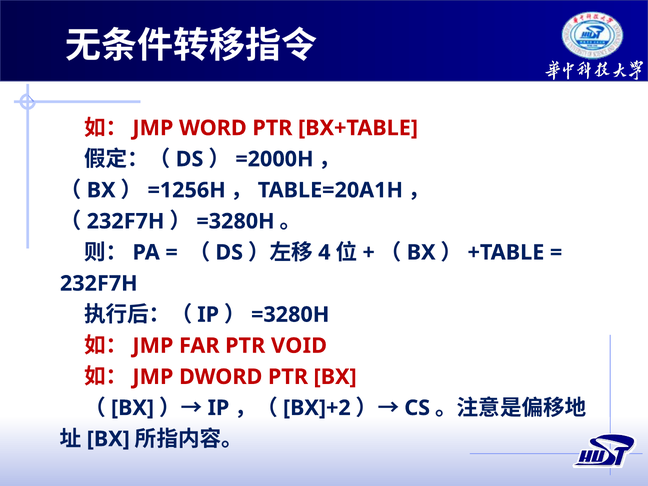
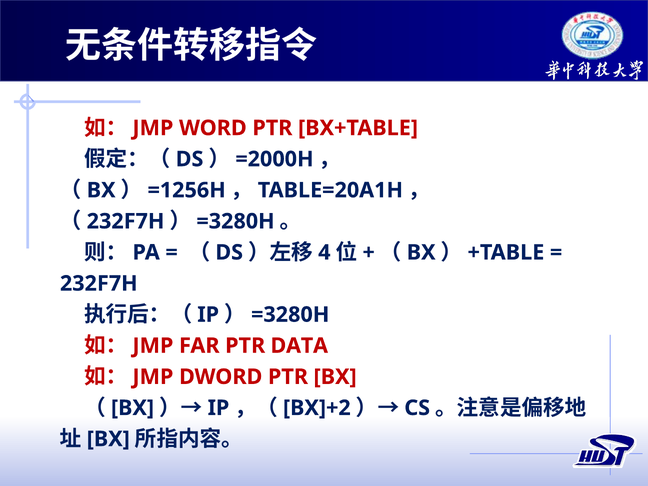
VOID: VOID -> DATA
